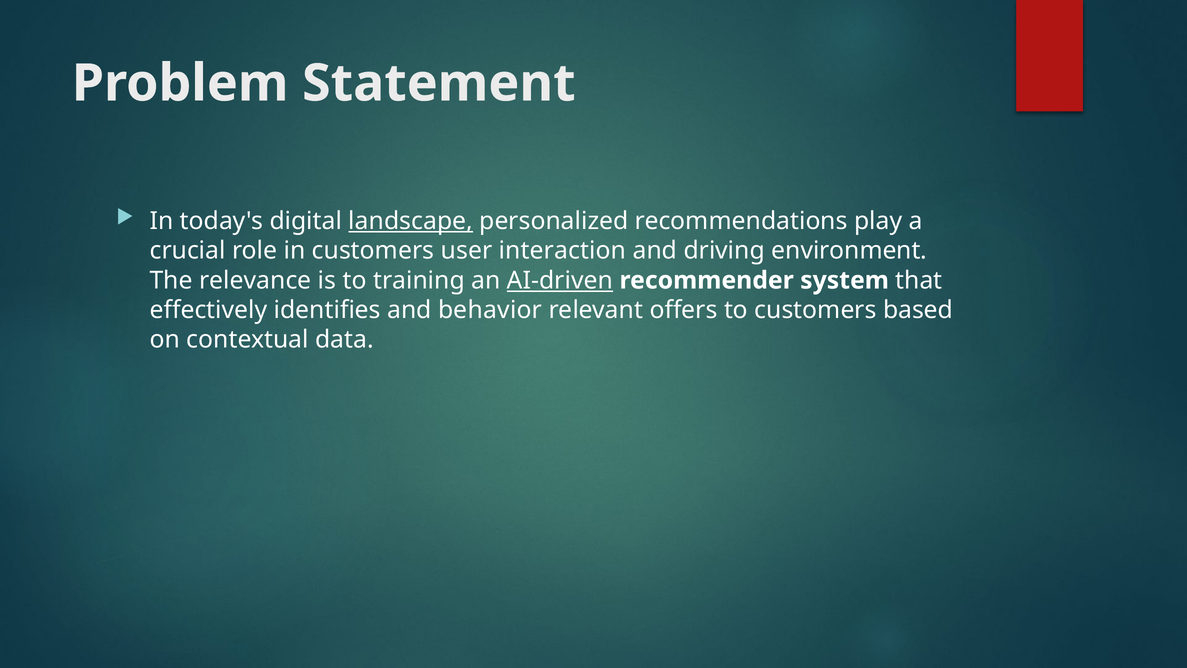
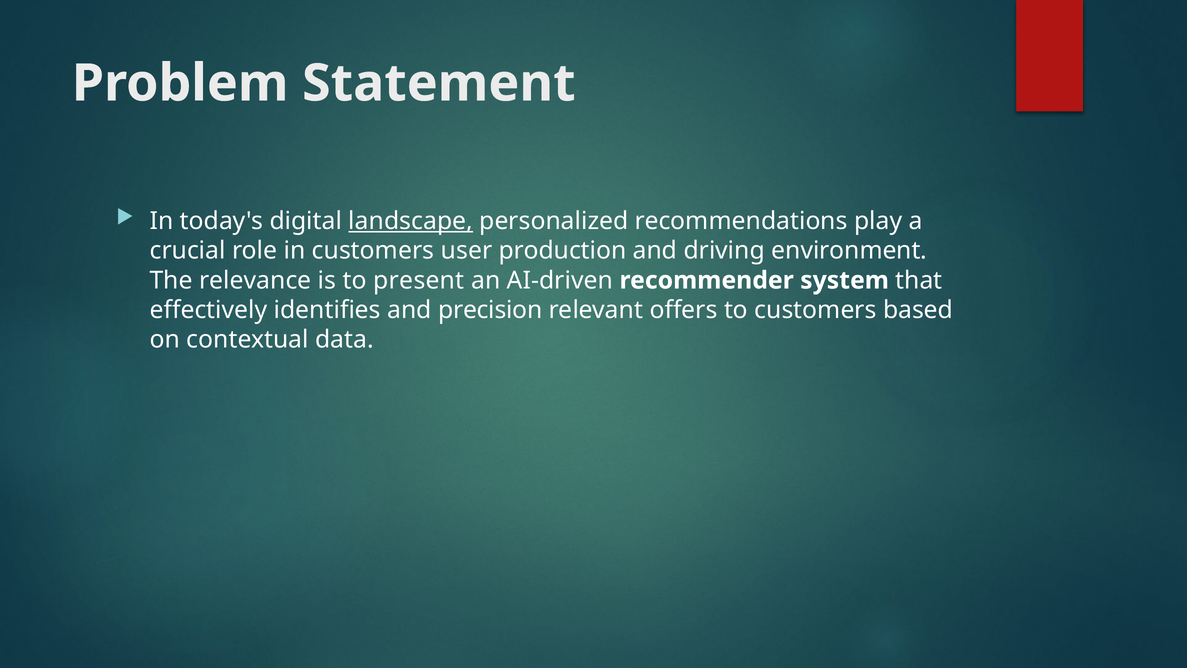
interaction: interaction -> production
training: training -> present
AI-driven underline: present -> none
behavior: behavior -> precision
